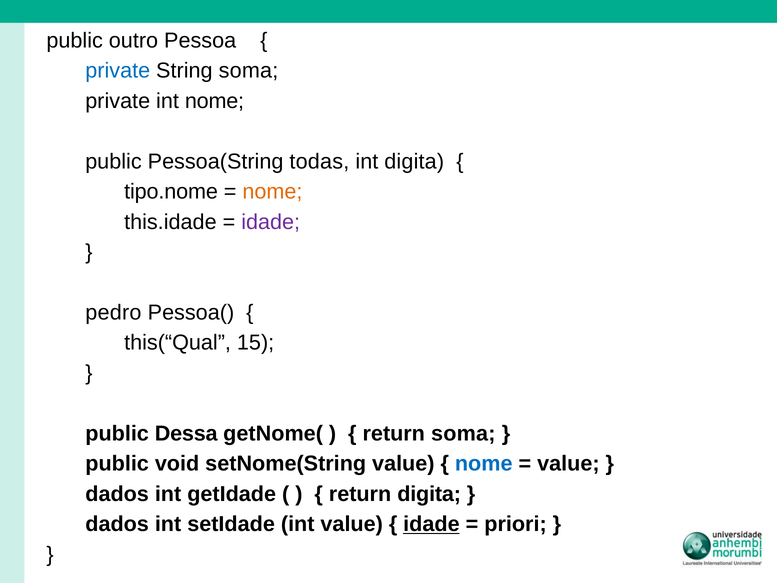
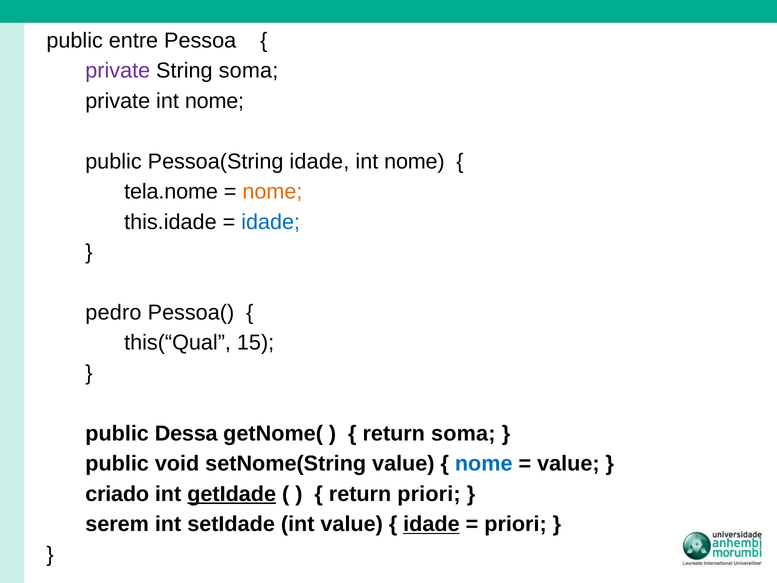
outro: outro -> entre
private at (118, 71) colour: blue -> purple
Pessoa(String todas: todas -> idade
digita at (414, 161): digita -> nome
tipo.nome: tipo.nome -> tela.nome
idade at (271, 222) colour: purple -> blue
dados at (117, 494): dados -> criado
getIdade underline: none -> present
return digita: digita -> priori
dados at (117, 524): dados -> serem
